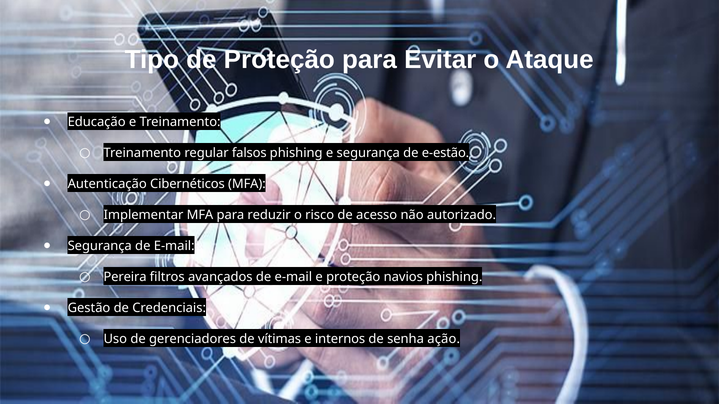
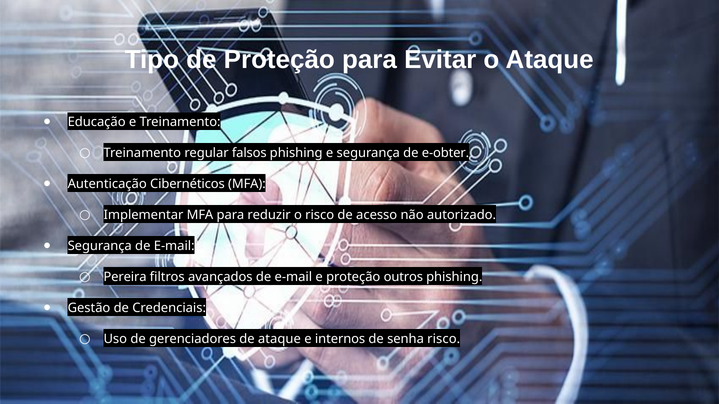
e-estão: e-estão -> e-obter
navios: navios -> outros
de vítimas: vítimas -> ataque
senha ação: ação -> risco
